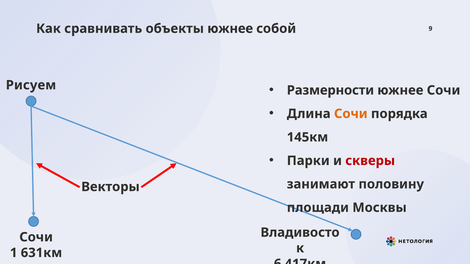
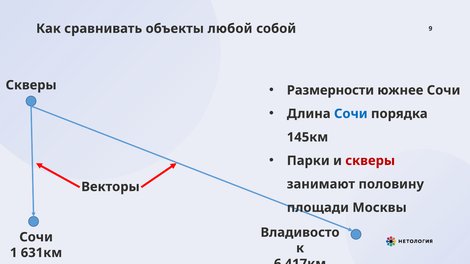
объекты южнее: южнее -> любой
Рисуем at (31, 85): Рисуем -> Скверы
Сочи at (351, 114) colour: orange -> blue
